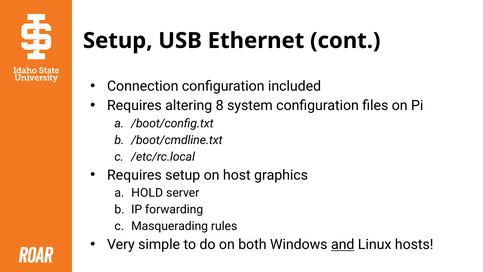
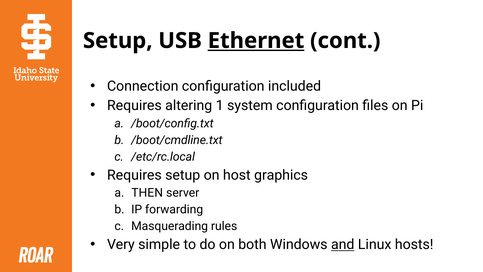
Ethernet underline: none -> present
8: 8 -> 1
HOLD: HOLD -> THEN
